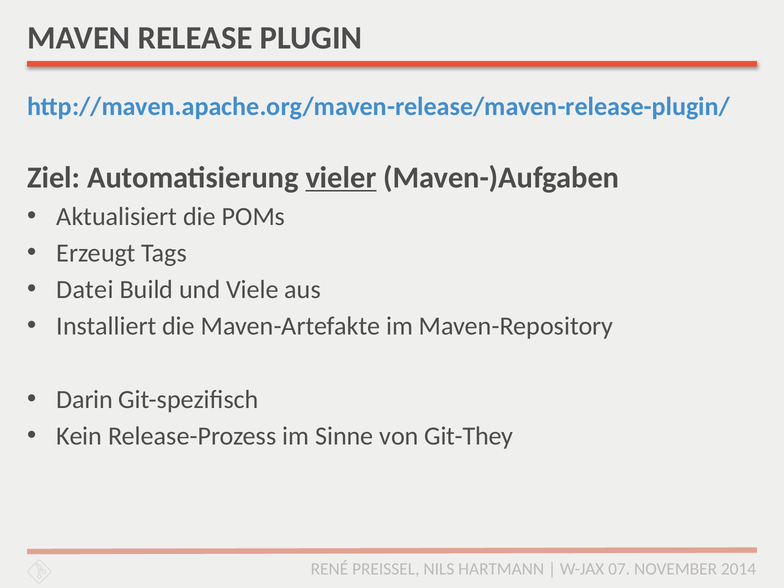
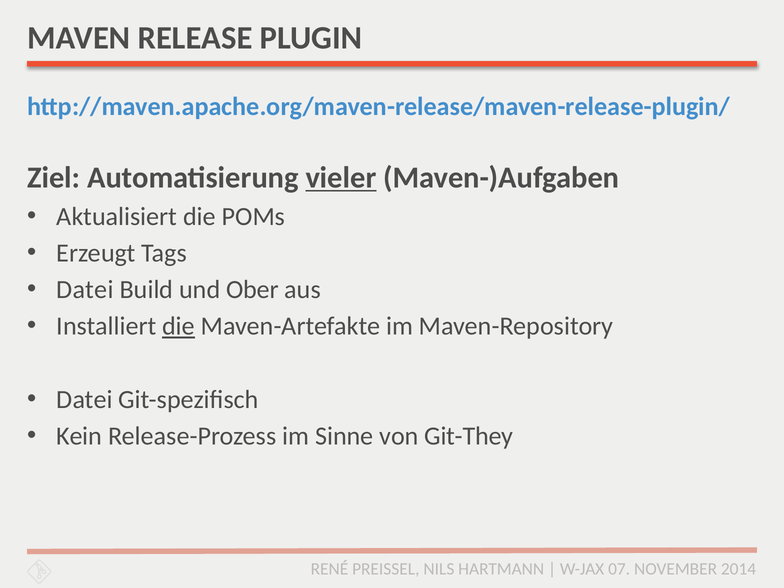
Viele: Viele -> Ober
die at (179, 326) underline: none -> present
Darin at (85, 399): Darin -> Datei
